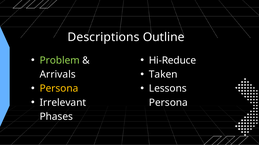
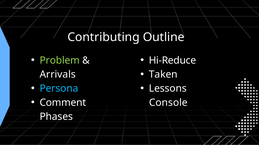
Descriptions: Descriptions -> Contributing
Persona at (59, 89) colour: yellow -> light blue
Irrelevant: Irrelevant -> Comment
Persona at (168, 103): Persona -> Console
